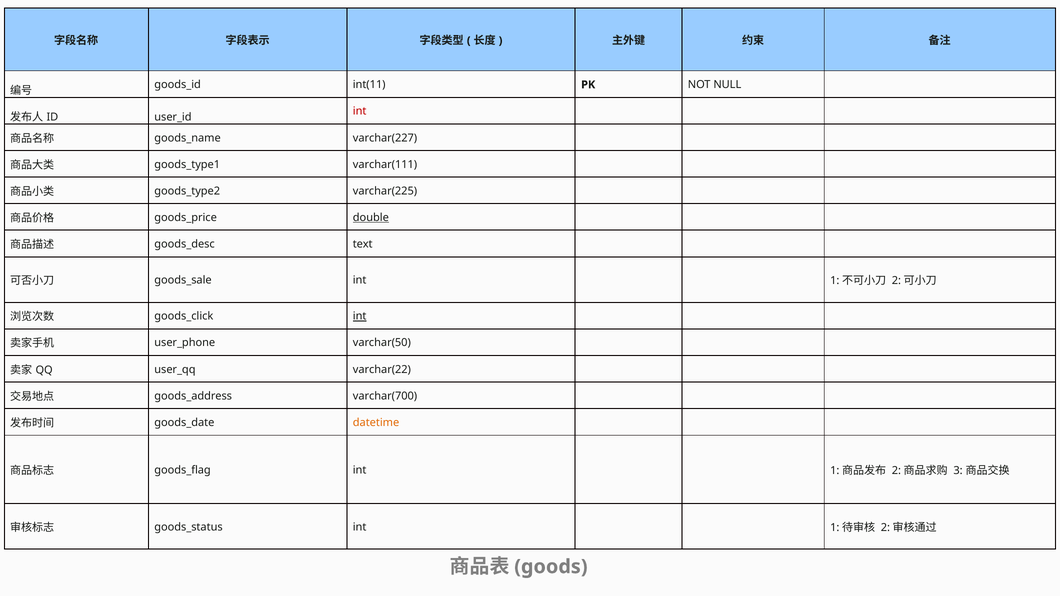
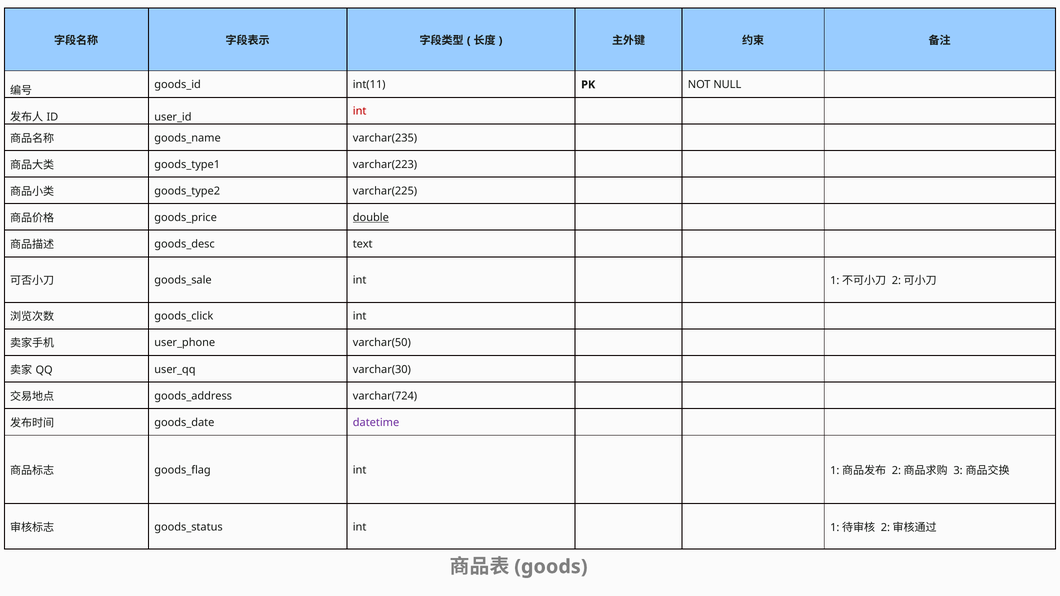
varchar(227: varchar(227 -> varchar(235
varchar(111: varchar(111 -> varchar(223
int at (360, 316) underline: present -> none
varchar(22: varchar(22 -> varchar(30
varchar(700: varchar(700 -> varchar(724
datetime colour: orange -> purple
